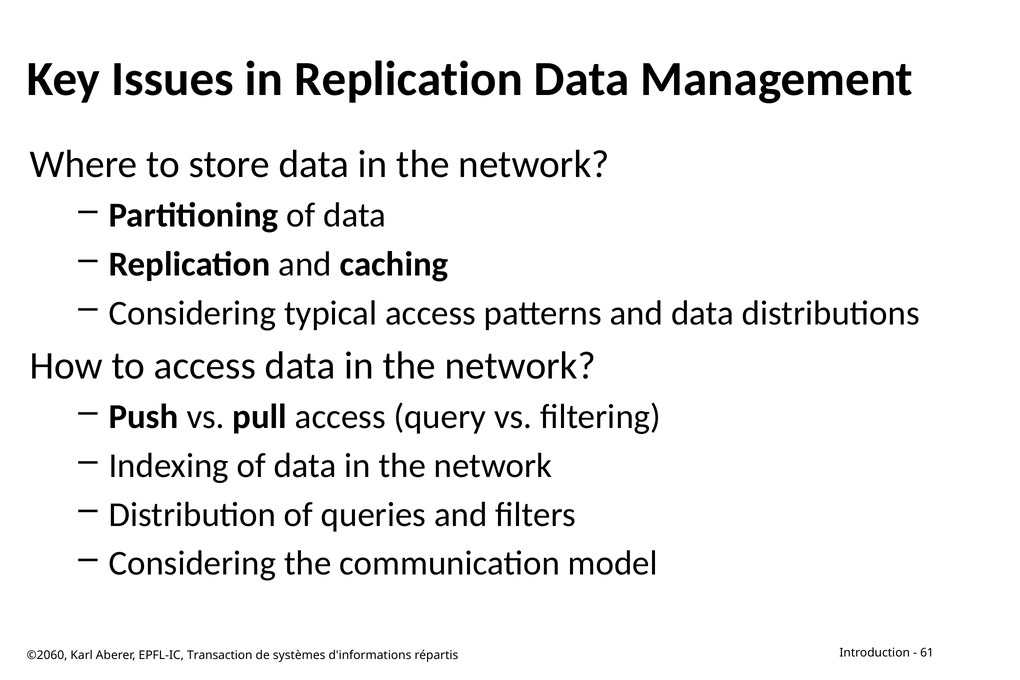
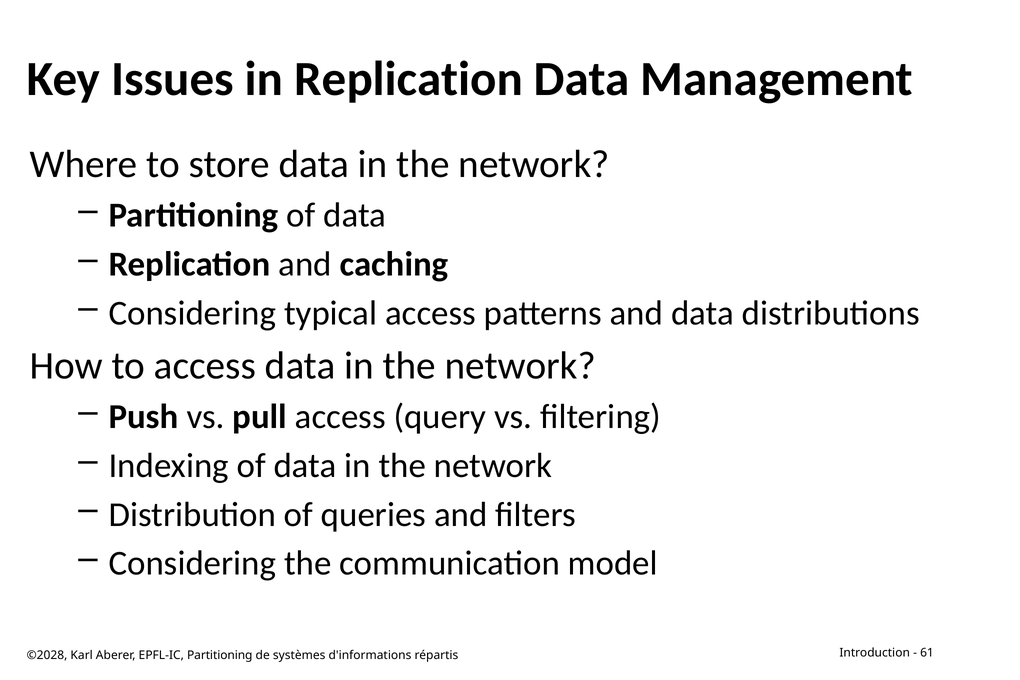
©2060: ©2060 -> ©2028
EPFL-IC Transaction: Transaction -> Partitioning
